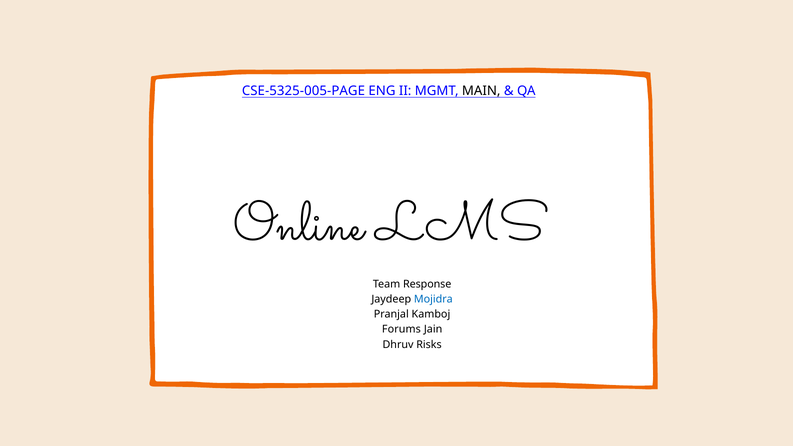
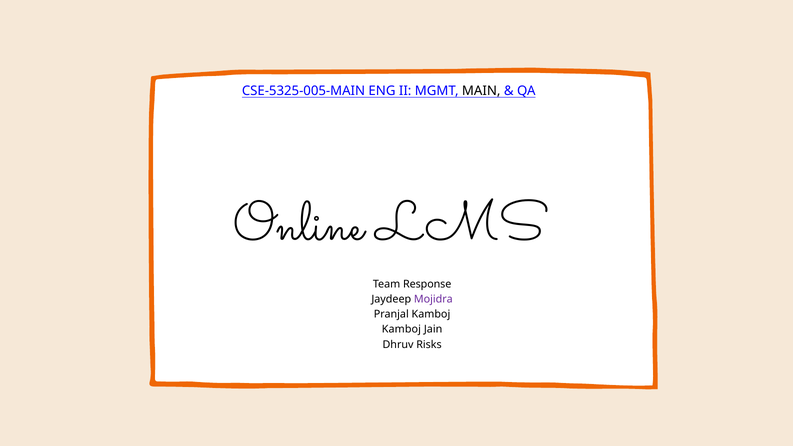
CSE-5325-005-PAGE: CSE-5325-005-PAGE -> CSE-5325-005-MAIN
Mojidra colour: blue -> purple
Forums at (401, 329): Forums -> Kamboj
